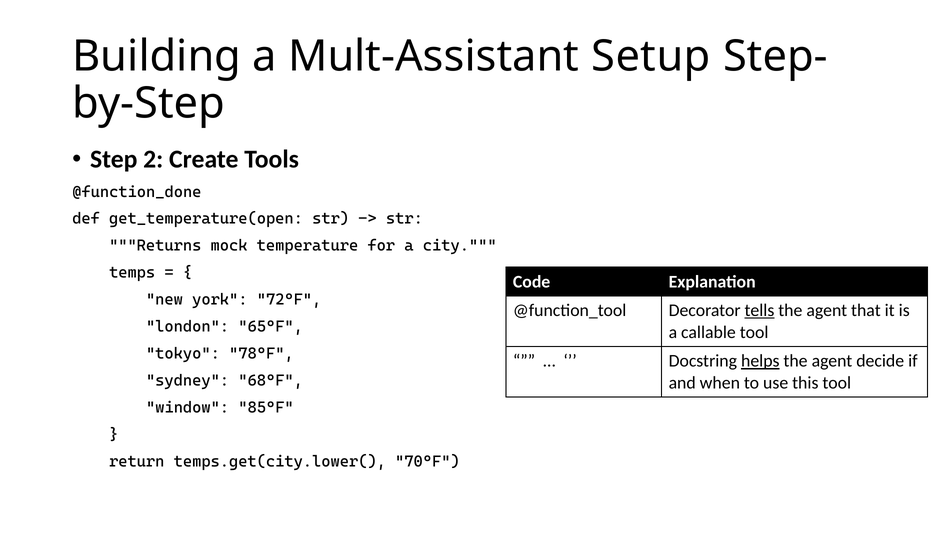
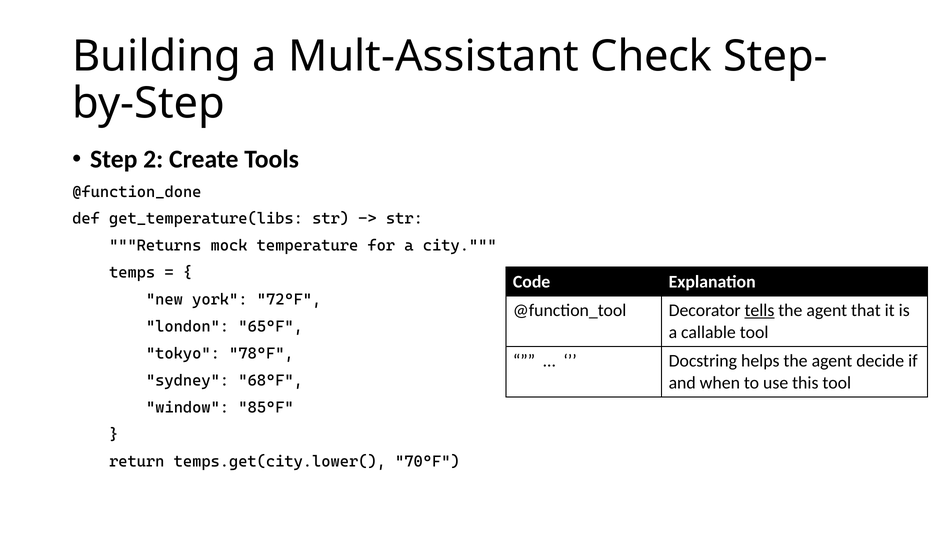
Setup: Setup -> Check
get_temperature(open: get_temperature(open -> get_temperature(libs
helps underline: present -> none
